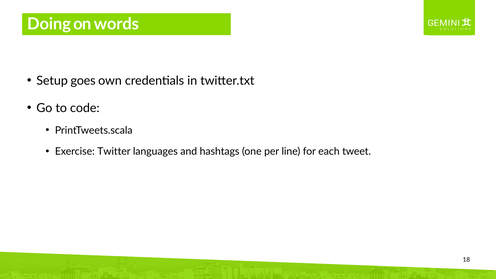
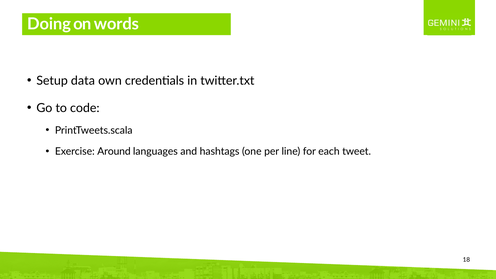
goes: goes -> data
Twitter: Twitter -> Around
